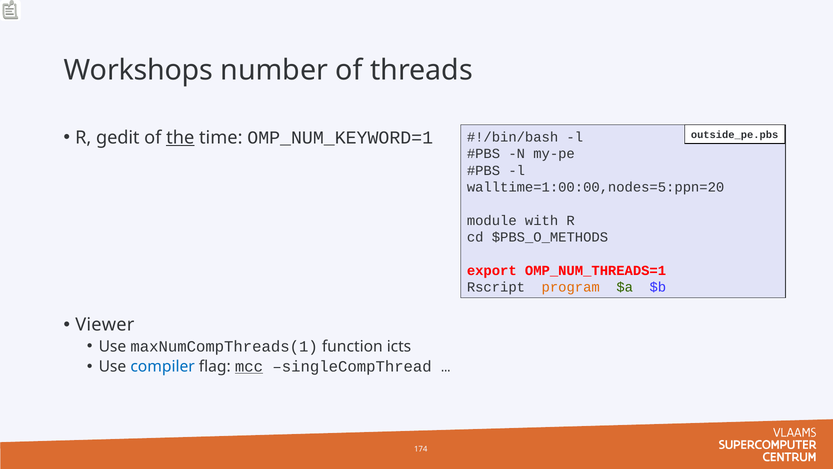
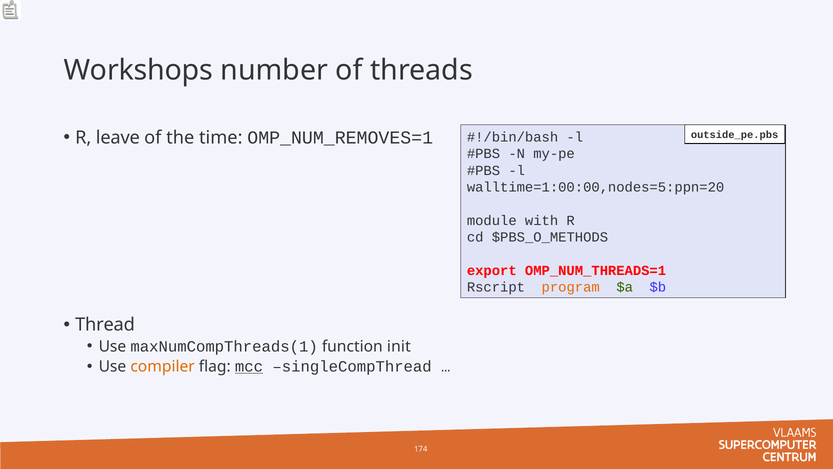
gedit: gedit -> leave
the underline: present -> none
OMP_NUM_KEYWORD=1: OMP_NUM_KEYWORD=1 -> OMP_NUM_REMOVES=1
Viewer: Viewer -> Thread
icts: icts -> init
compiler colour: blue -> orange
